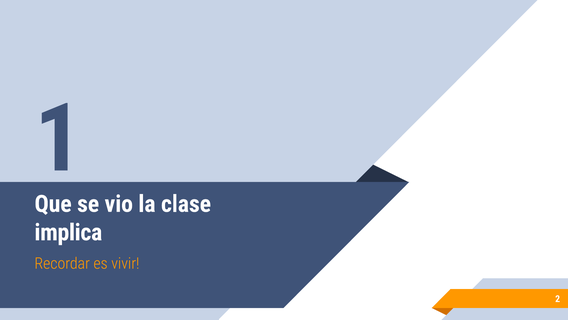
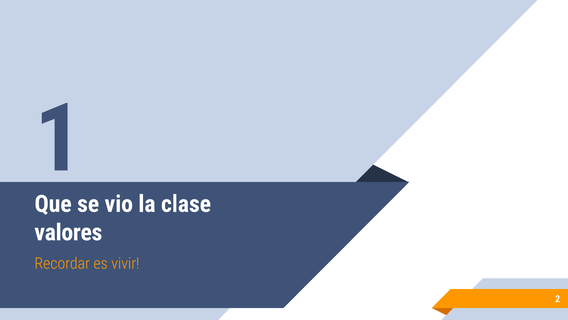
implica: implica -> valores
